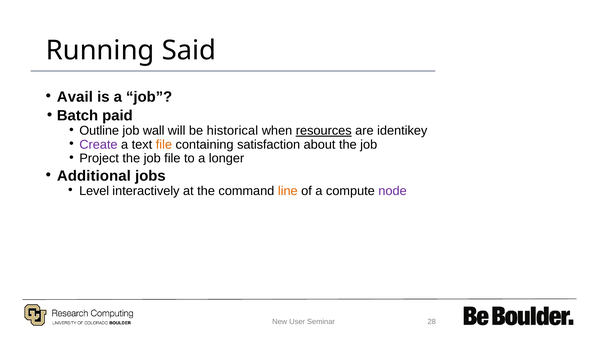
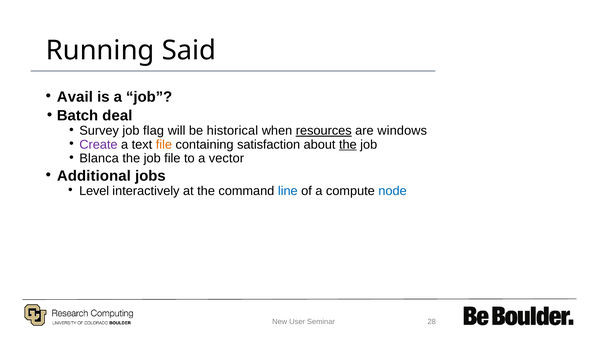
paid: paid -> deal
Outline: Outline -> Survey
wall: wall -> flag
identikey: identikey -> windows
the at (348, 144) underline: none -> present
Project: Project -> Blanca
longer: longer -> vector
line colour: orange -> blue
node colour: purple -> blue
